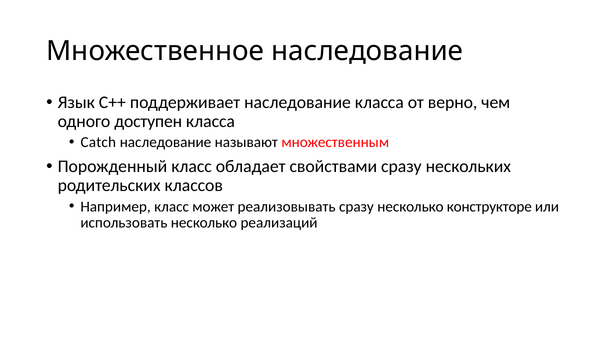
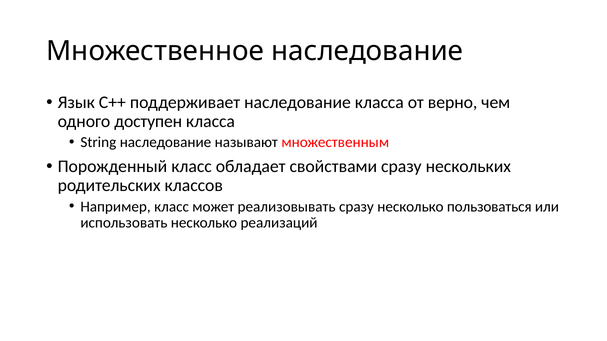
Catch: Catch -> String
конструкторе: конструкторе -> пользоваться
